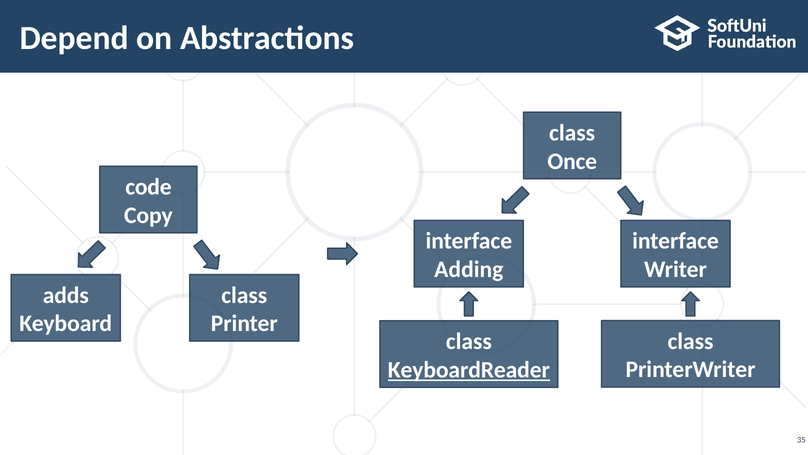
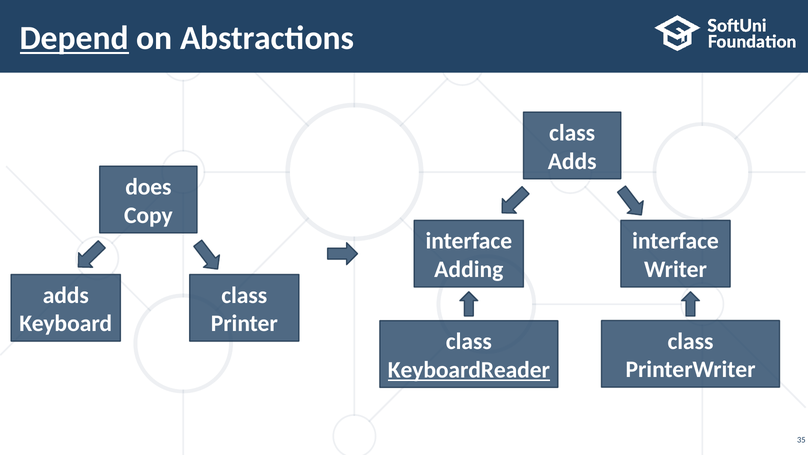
Depend underline: none -> present
Once at (572, 161): Once -> Adds
code: code -> does
